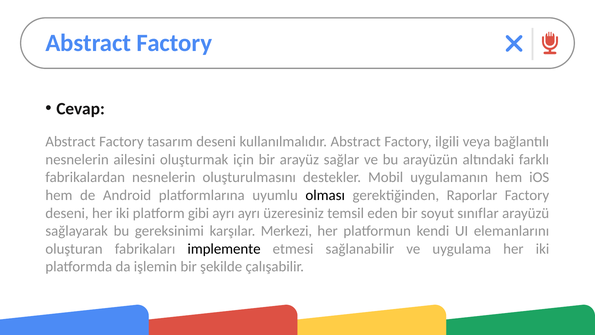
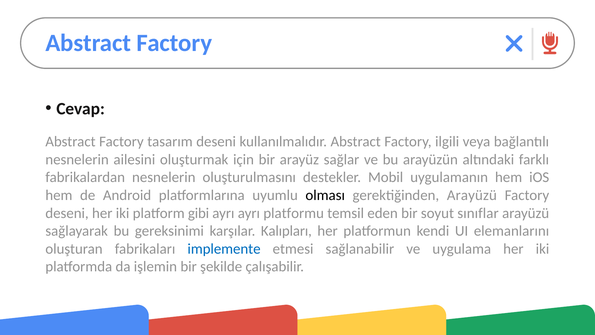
gerektiğinden Raporlar: Raporlar -> Arayüzü
üzeresiniz: üzeresiniz -> platformu
Merkezi: Merkezi -> Kalıpları
implemente colour: black -> blue
